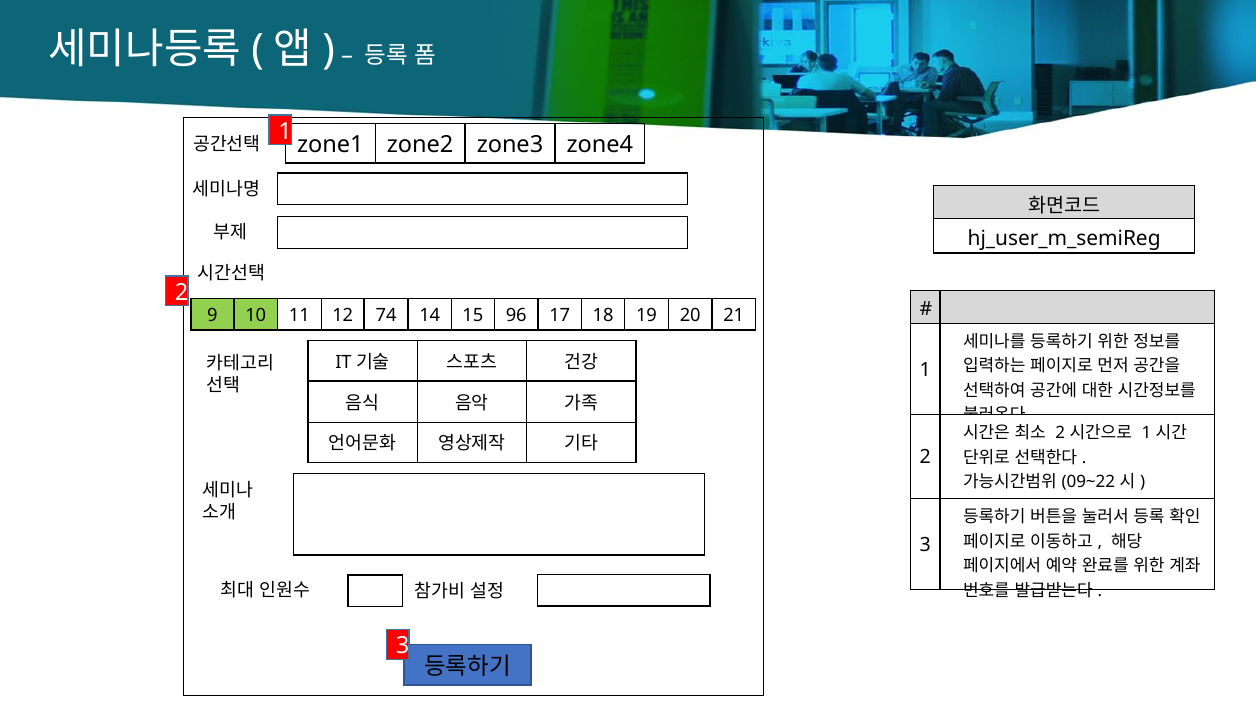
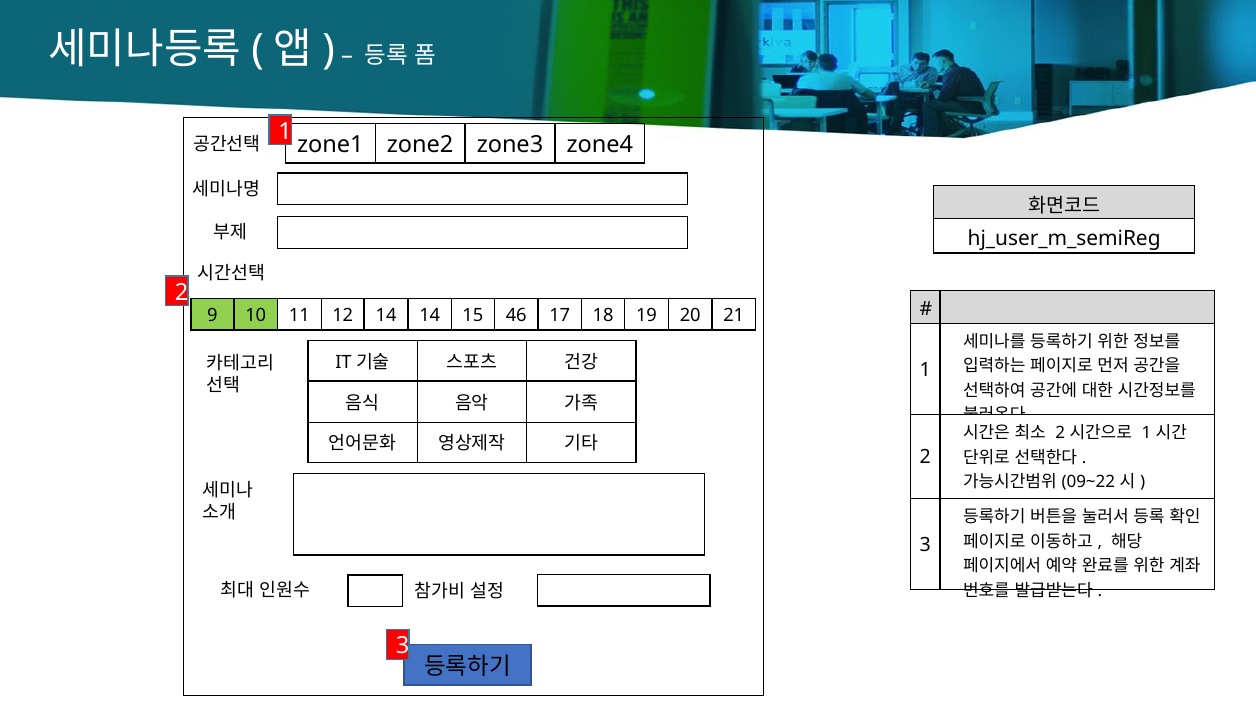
12 74: 74 -> 14
96: 96 -> 46
